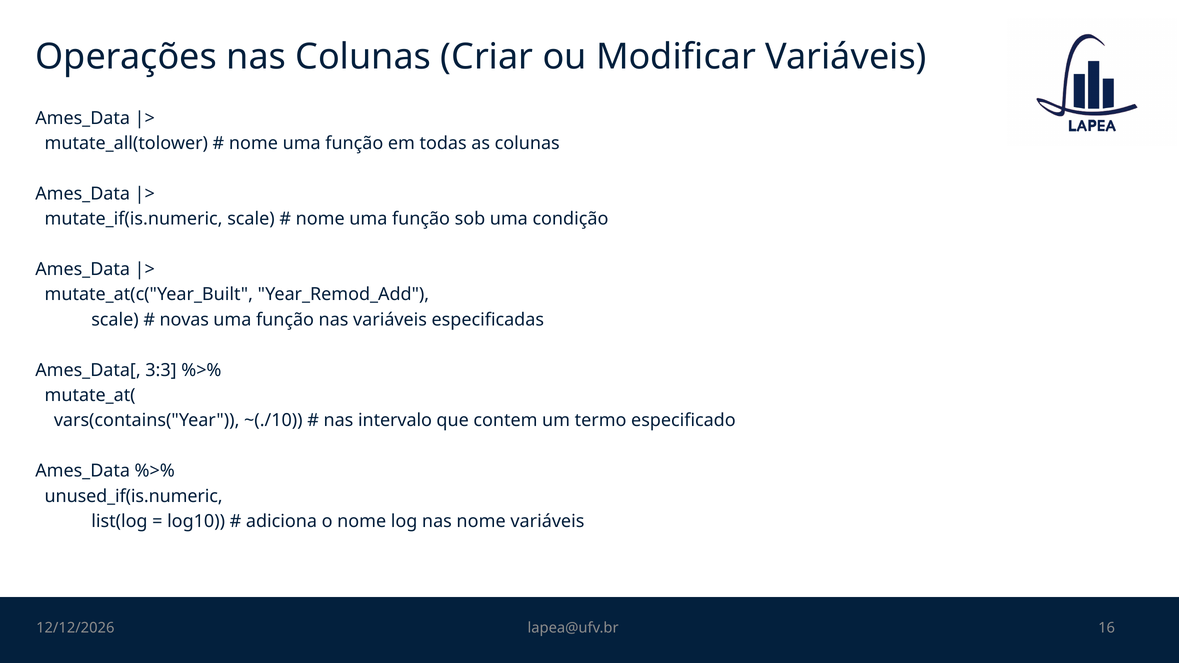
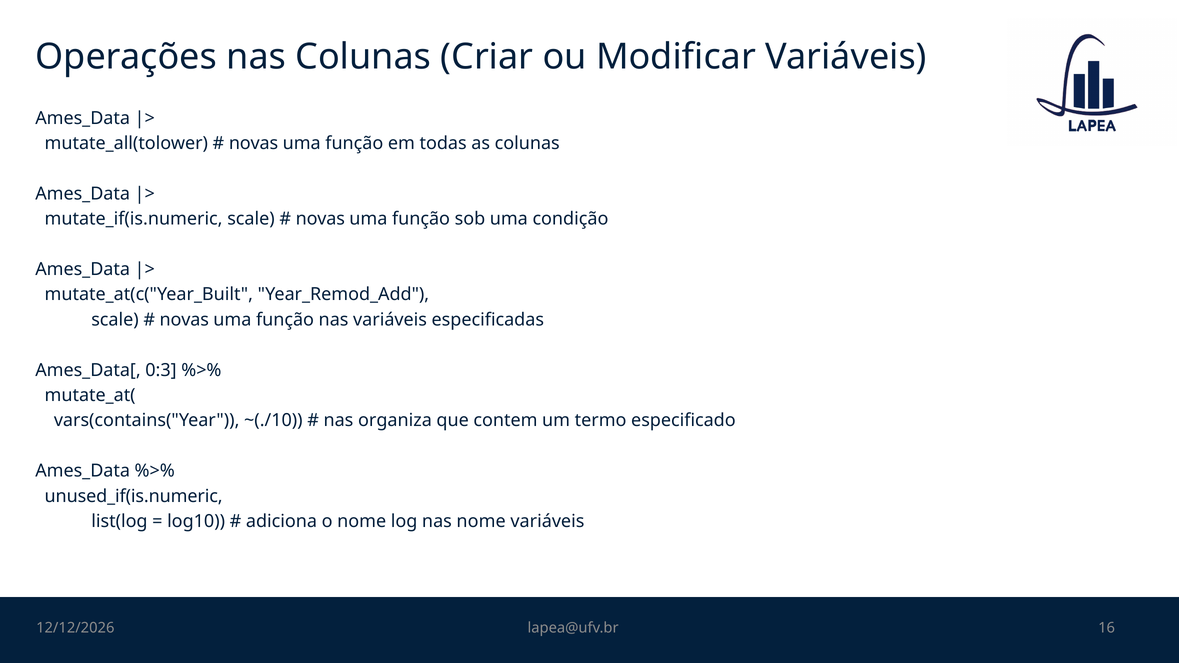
nome at (253, 143): nome -> novas
nome at (320, 219): nome -> novas
3:3: 3:3 -> 0:3
intervalo: intervalo -> organiza
